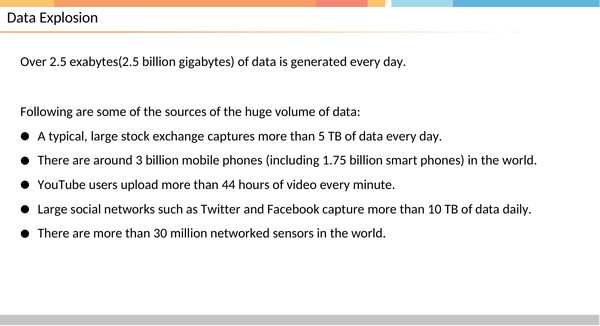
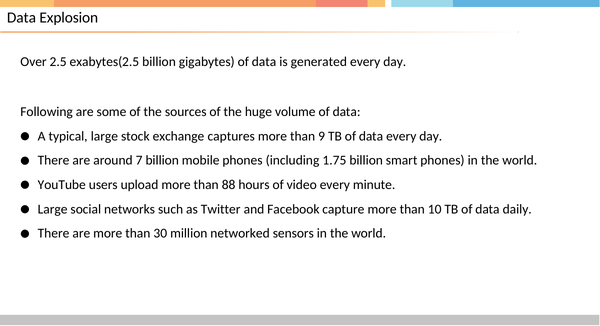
5: 5 -> 9
3: 3 -> 7
44: 44 -> 88
